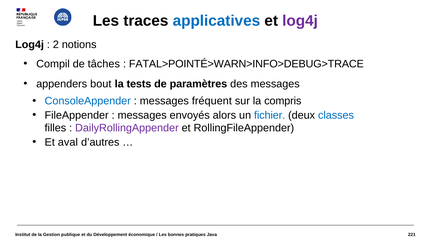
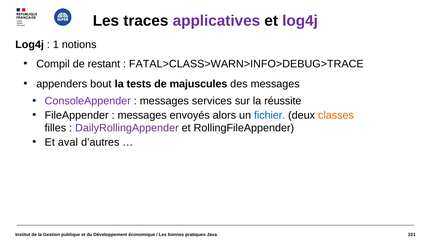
applicatives colour: blue -> purple
2: 2 -> 1
tâches: tâches -> restant
FATAL>POINTÉ>WARN>INFO>DEBUG>TRACE: FATAL>POINTÉ>WARN>INFO>DEBUG>TRACE -> FATAL>CLASS>WARN>INFO>DEBUG>TRACE
paramètres: paramètres -> majuscules
ConsoleAppender colour: blue -> purple
fréquent: fréquent -> services
compris: compris -> réussite
classes colour: blue -> orange
